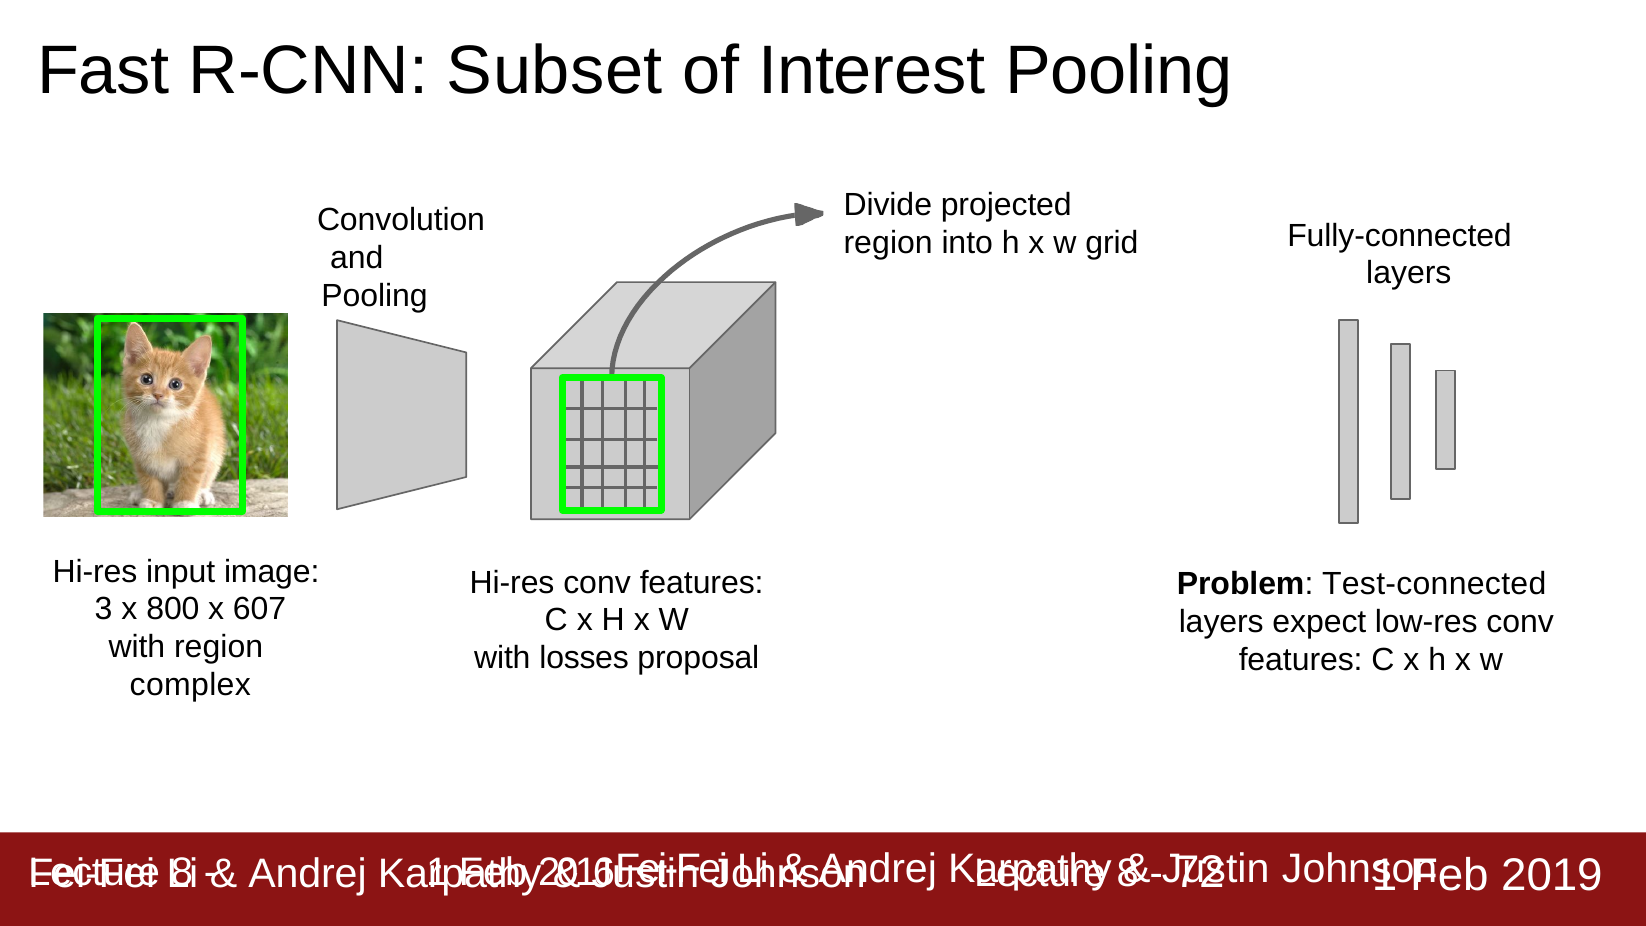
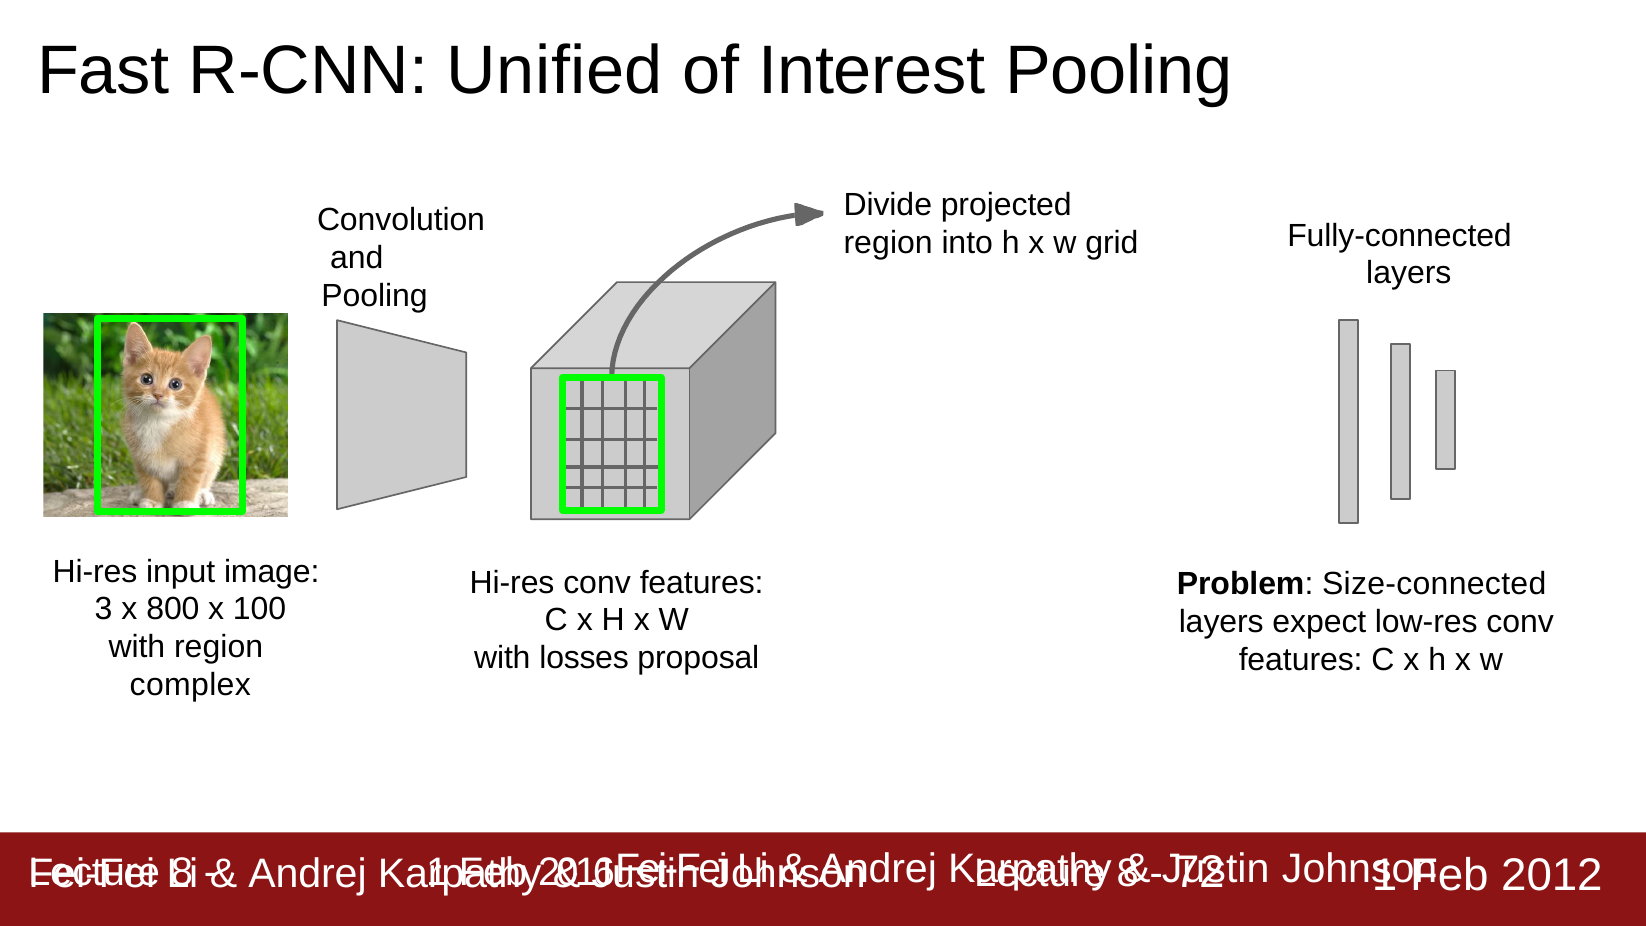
Subset: Subset -> Unified
Test-connected: Test-connected -> Size-connected
607: 607 -> 100
2019: 2019 -> 2012
